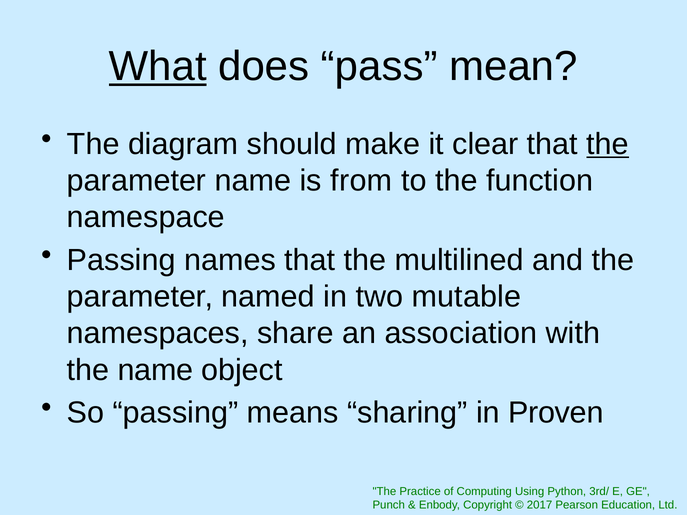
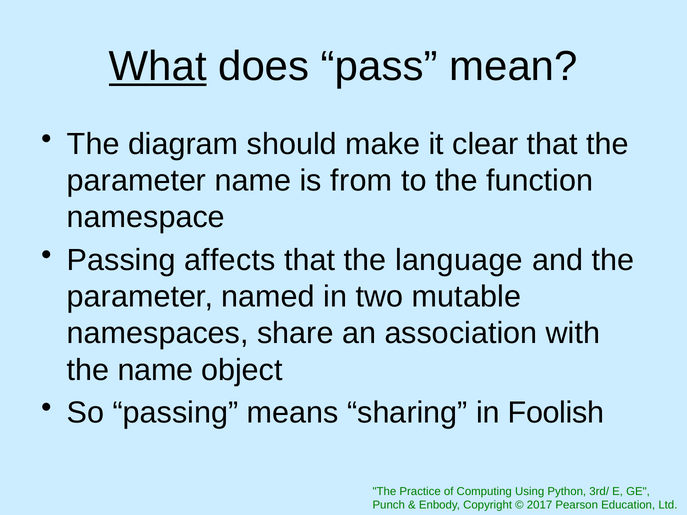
the at (608, 144) underline: present -> none
names: names -> affects
multilined: multilined -> language
Proven: Proven -> Foolish
